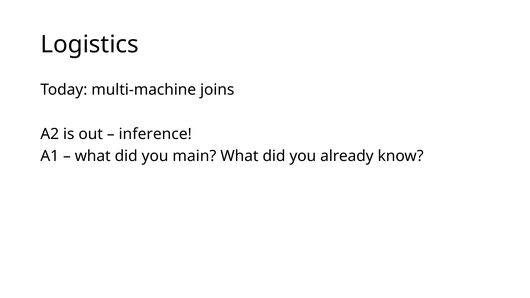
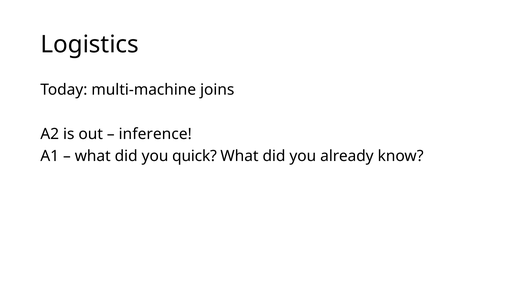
main: main -> quick
